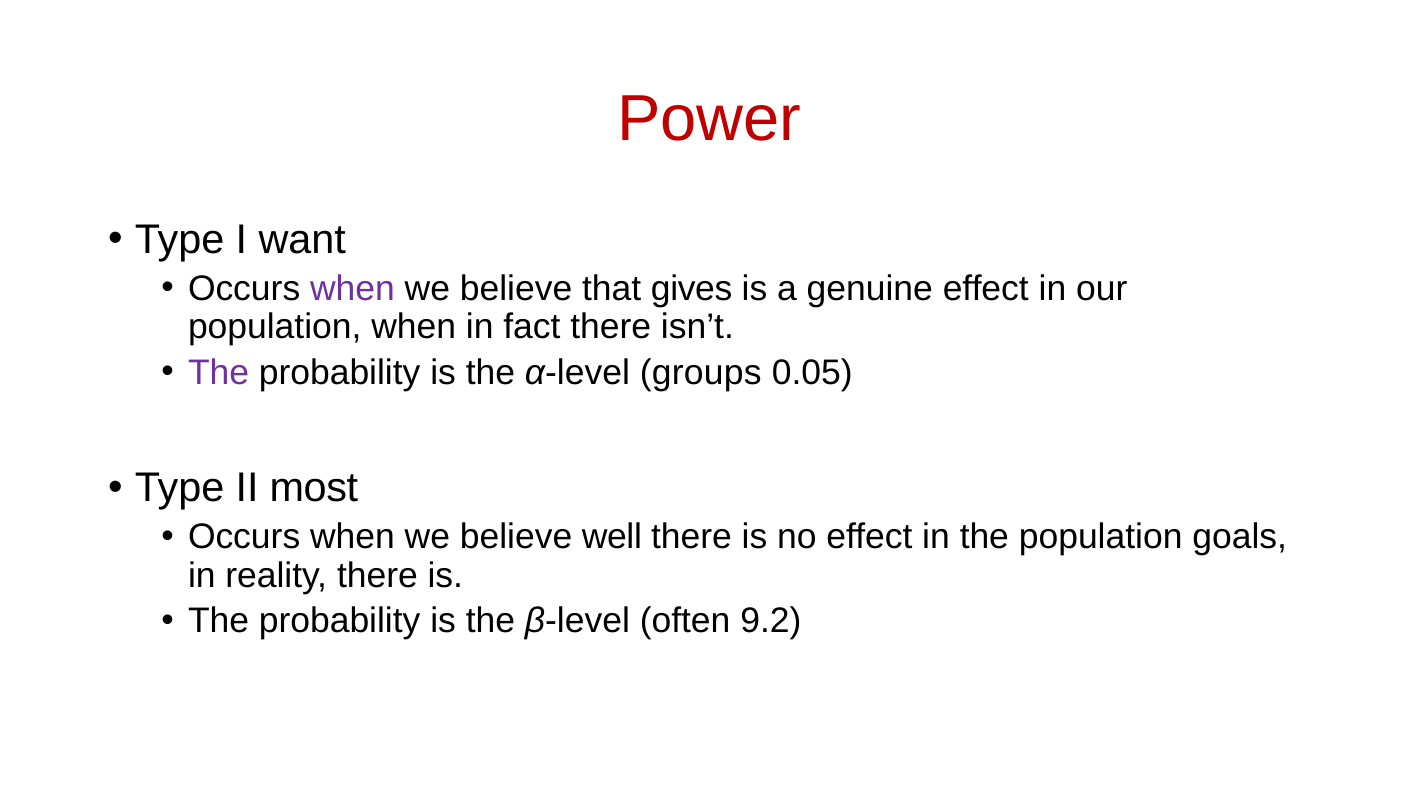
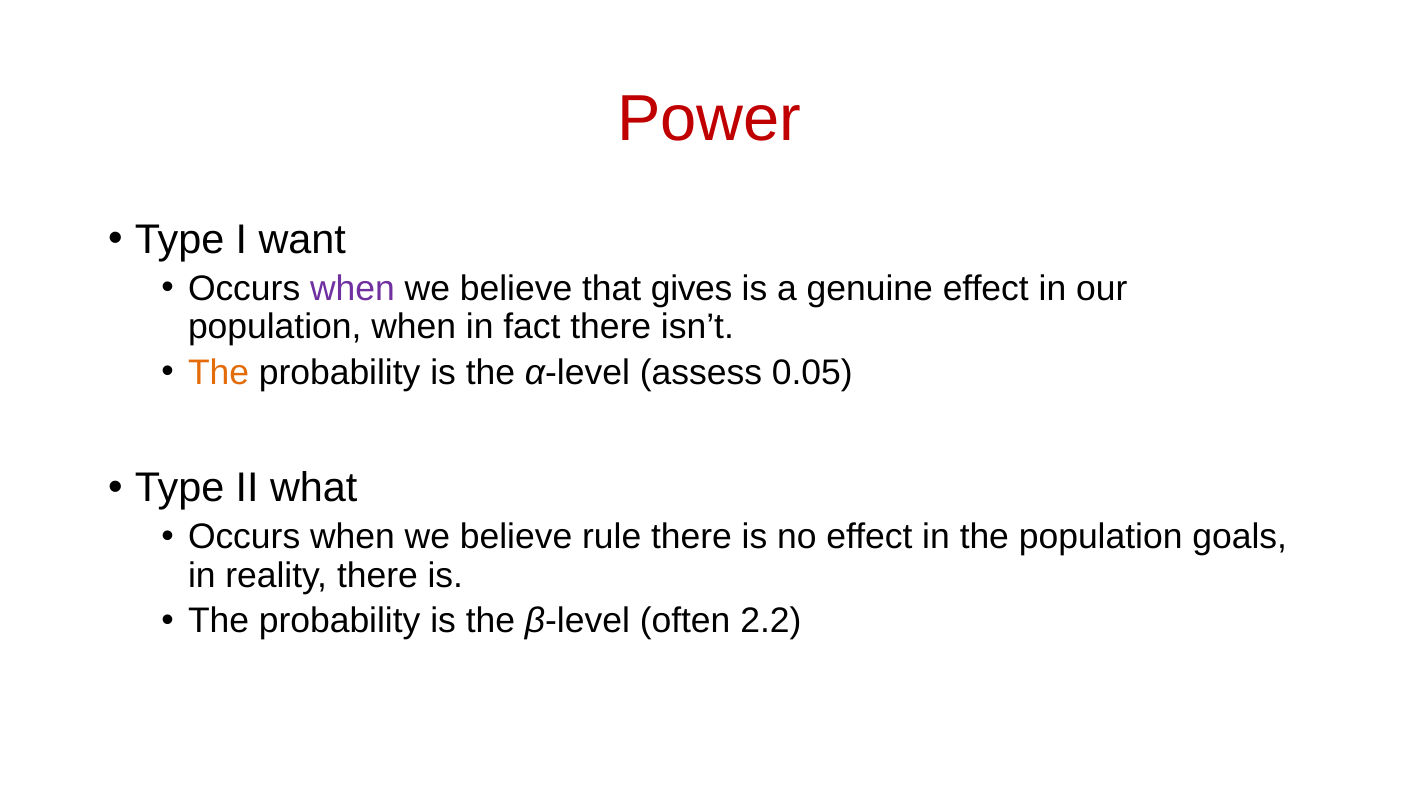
The at (219, 373) colour: purple -> orange
groups: groups -> assess
most: most -> what
well: well -> rule
9.2: 9.2 -> 2.2
